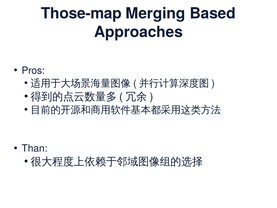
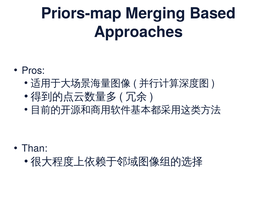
Those-map: Those-map -> Priors-map
